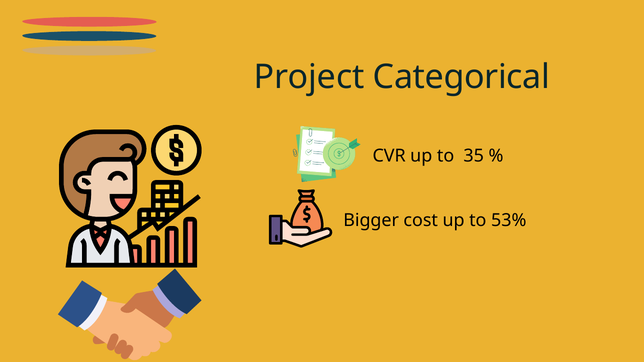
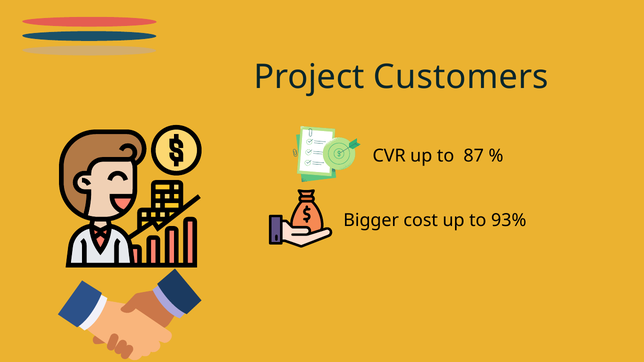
Categorical: Categorical -> Customers
35: 35 -> 87
53%: 53% -> 93%
